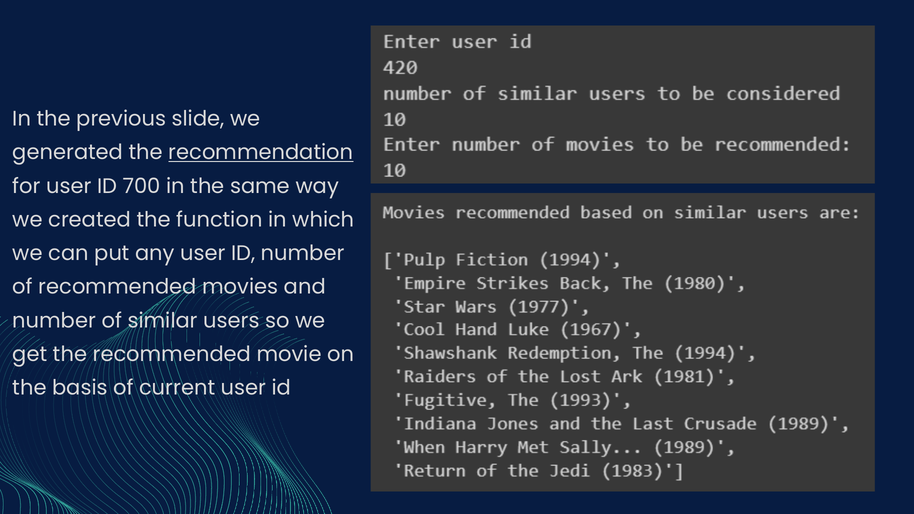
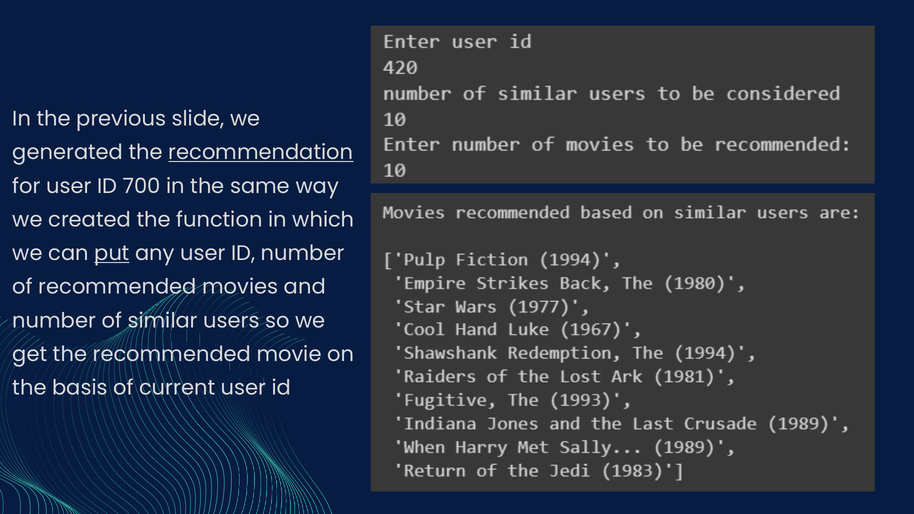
put underline: none -> present
